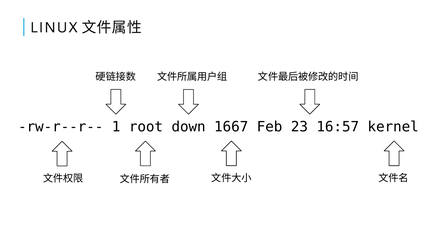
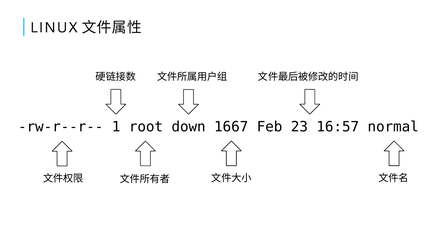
kernel: kernel -> normal
